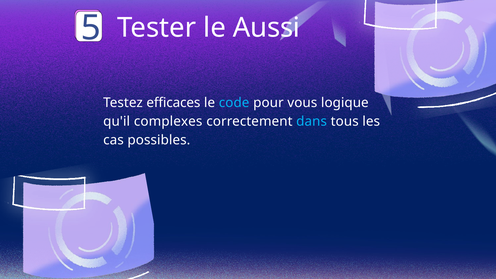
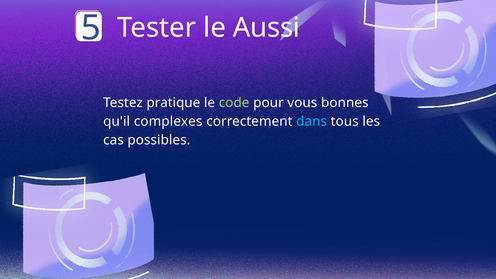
efficaces: efficaces -> pratique
code colour: light blue -> light green
logique: logique -> bonnes
